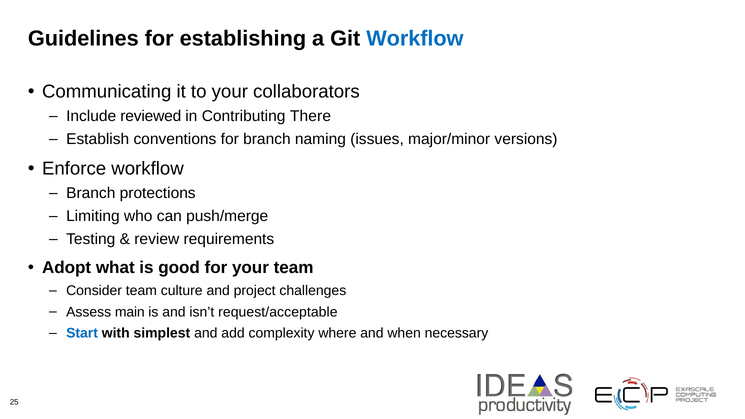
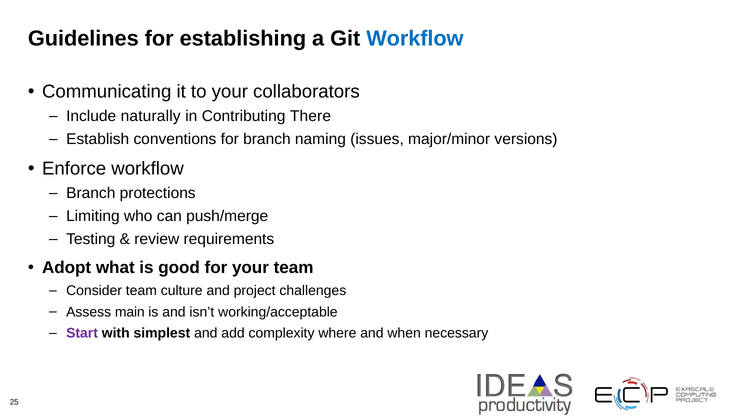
reviewed: reviewed -> naturally
request/acceptable: request/acceptable -> working/acceptable
Start colour: blue -> purple
